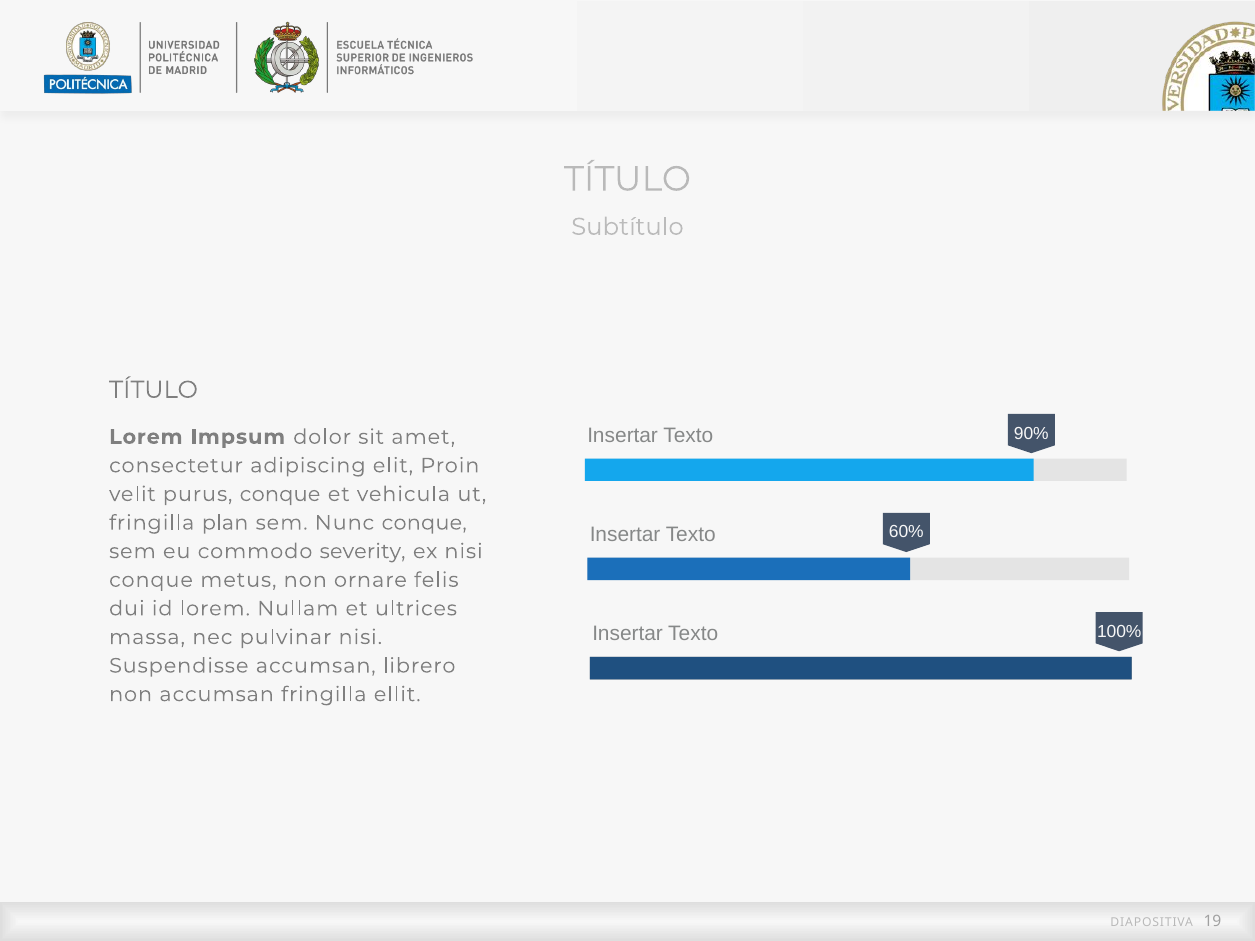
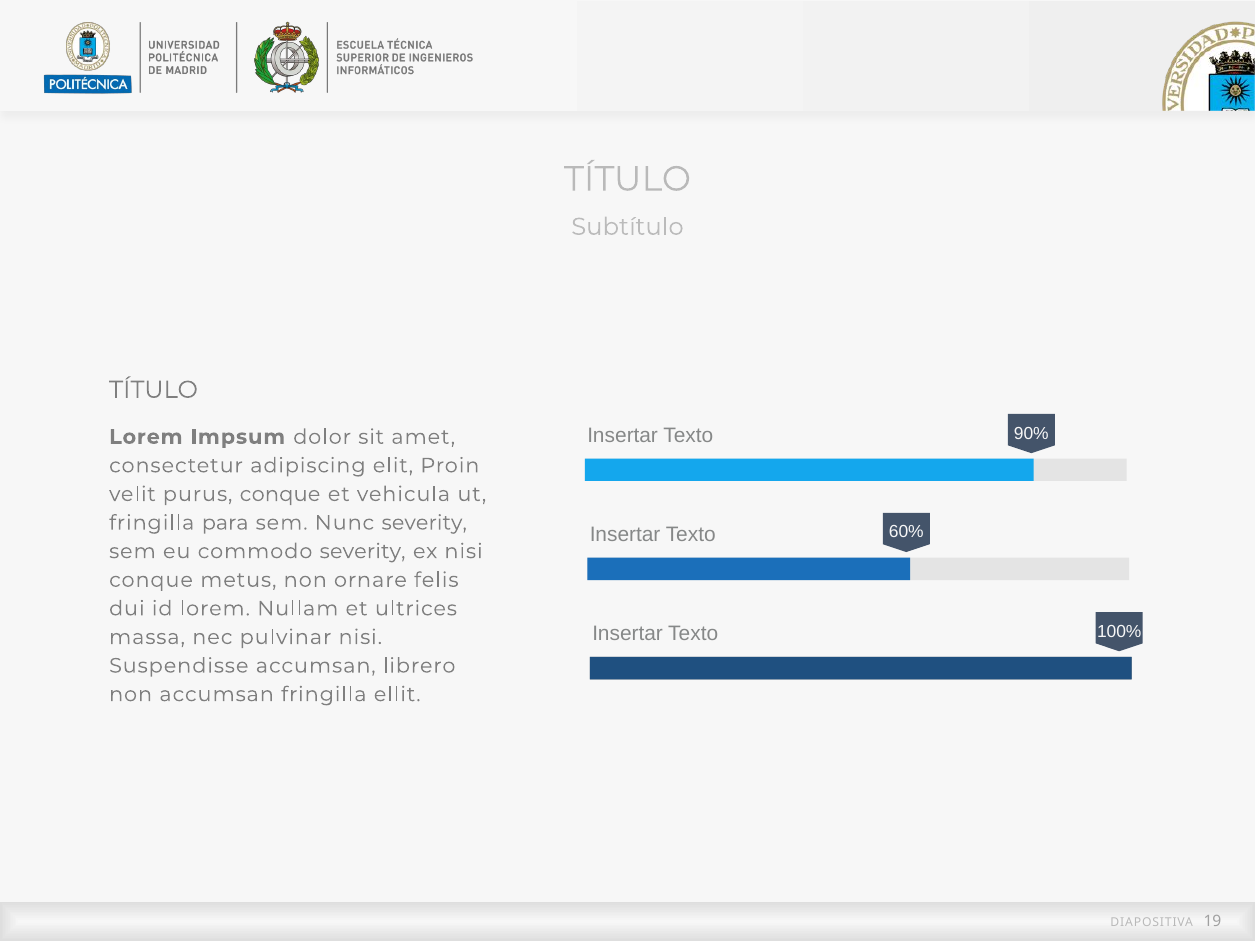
plan: plan -> para
Nunc conque: conque -> severity
